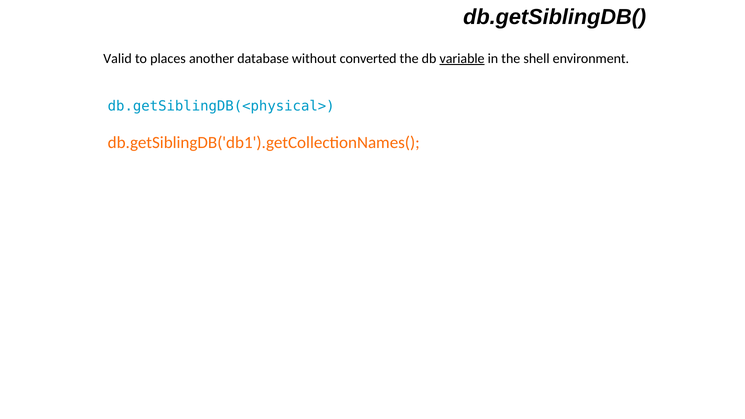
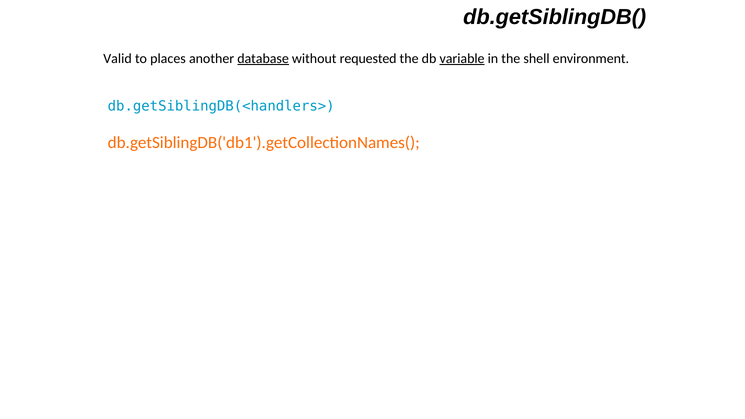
database underline: none -> present
converted: converted -> requested
db.getSiblingDB(<physical>: db.getSiblingDB(<physical> -> db.getSiblingDB(<handlers>
